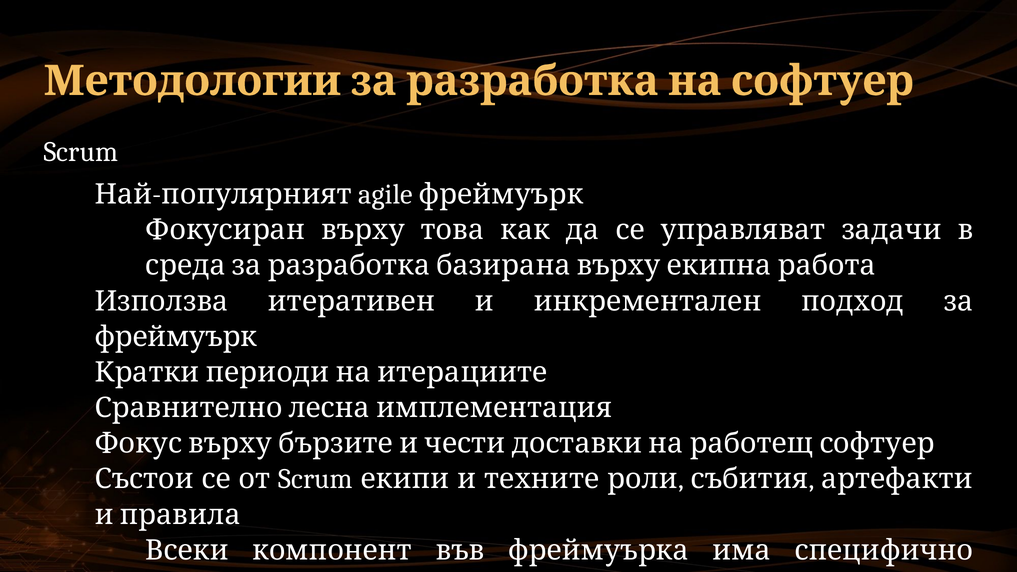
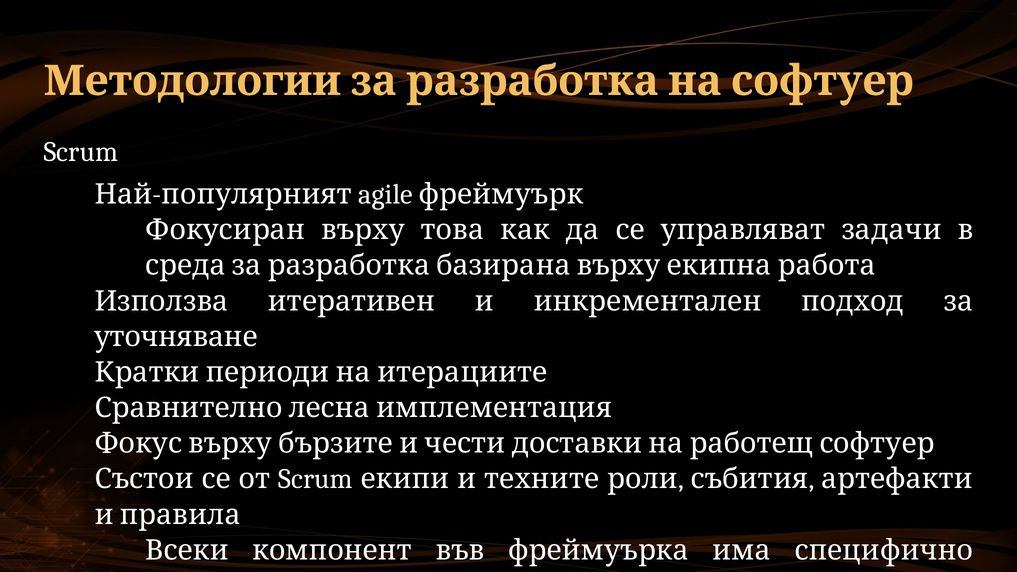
фреймуърк at (176, 337): фреймуърк -> уточняване
